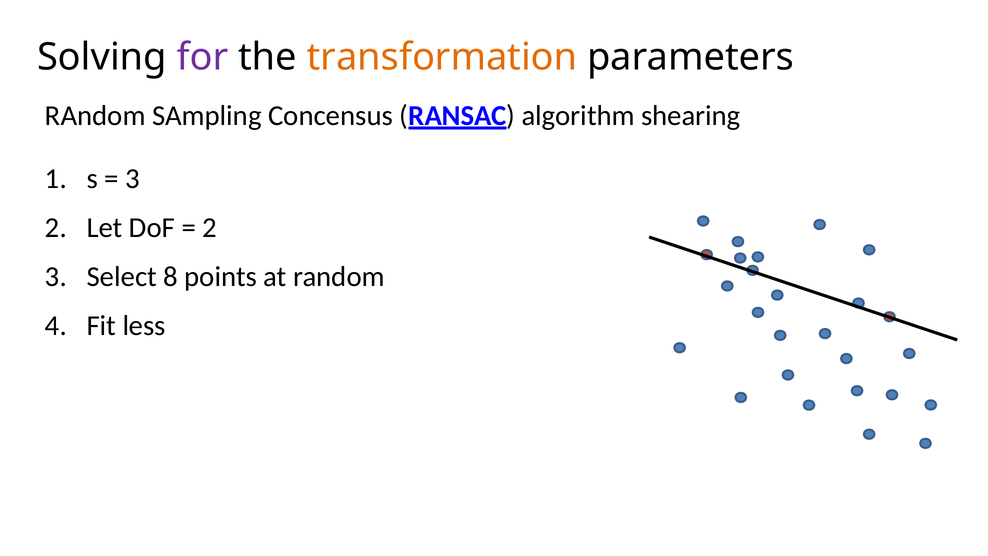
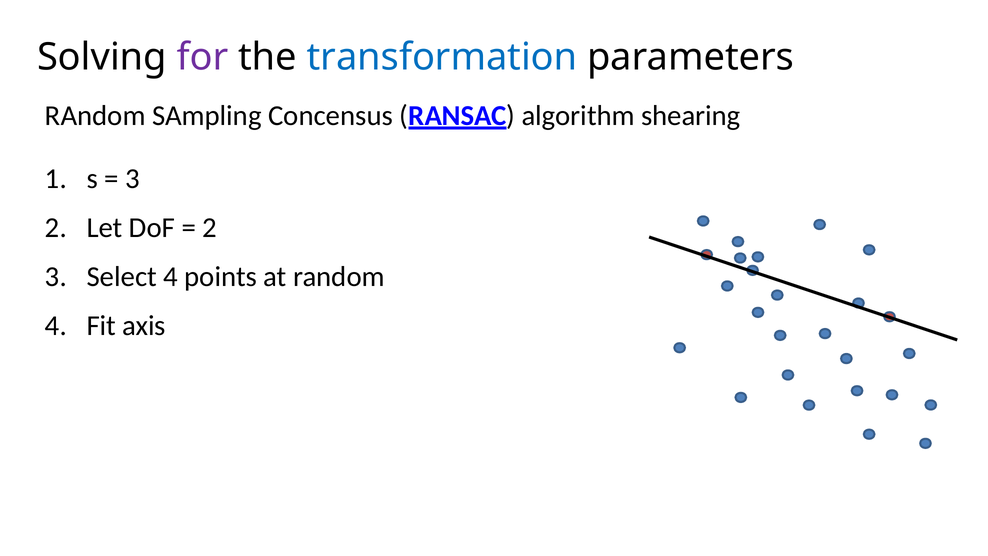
transformation colour: orange -> blue
Select 8: 8 -> 4
less: less -> axis
